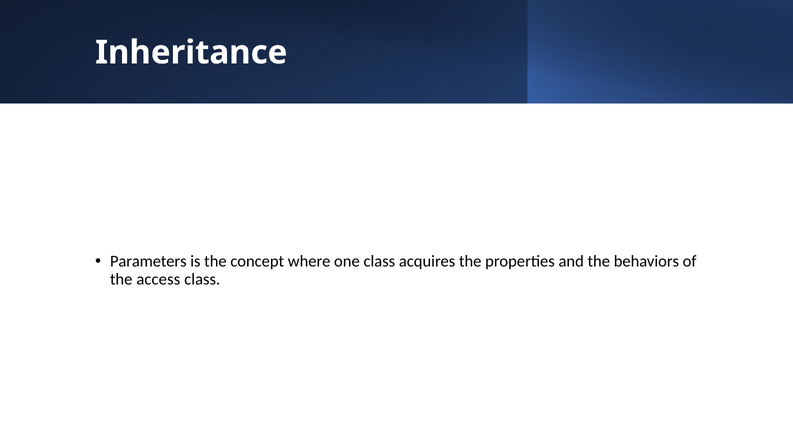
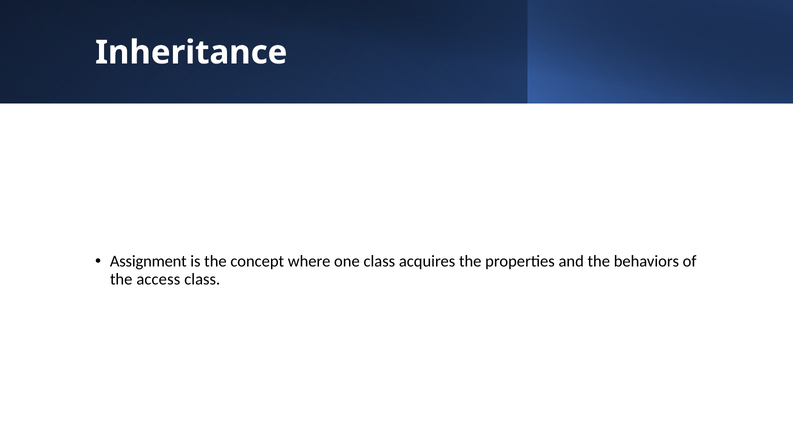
Parameters: Parameters -> Assignment
